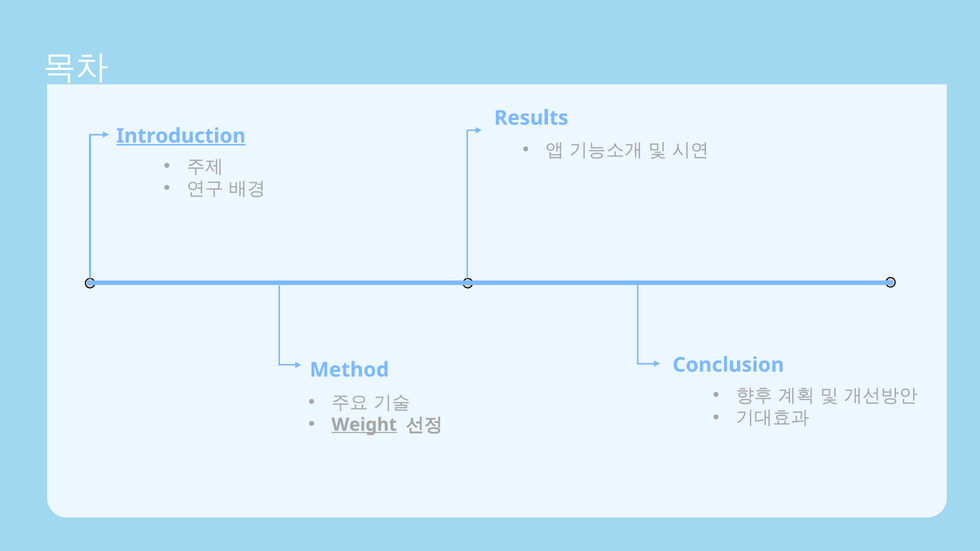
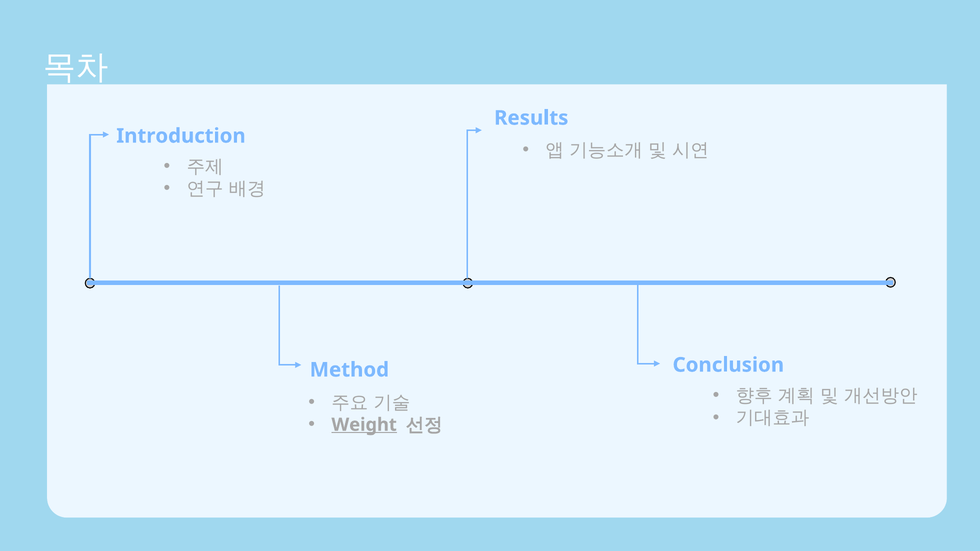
Introduction underline: present -> none
